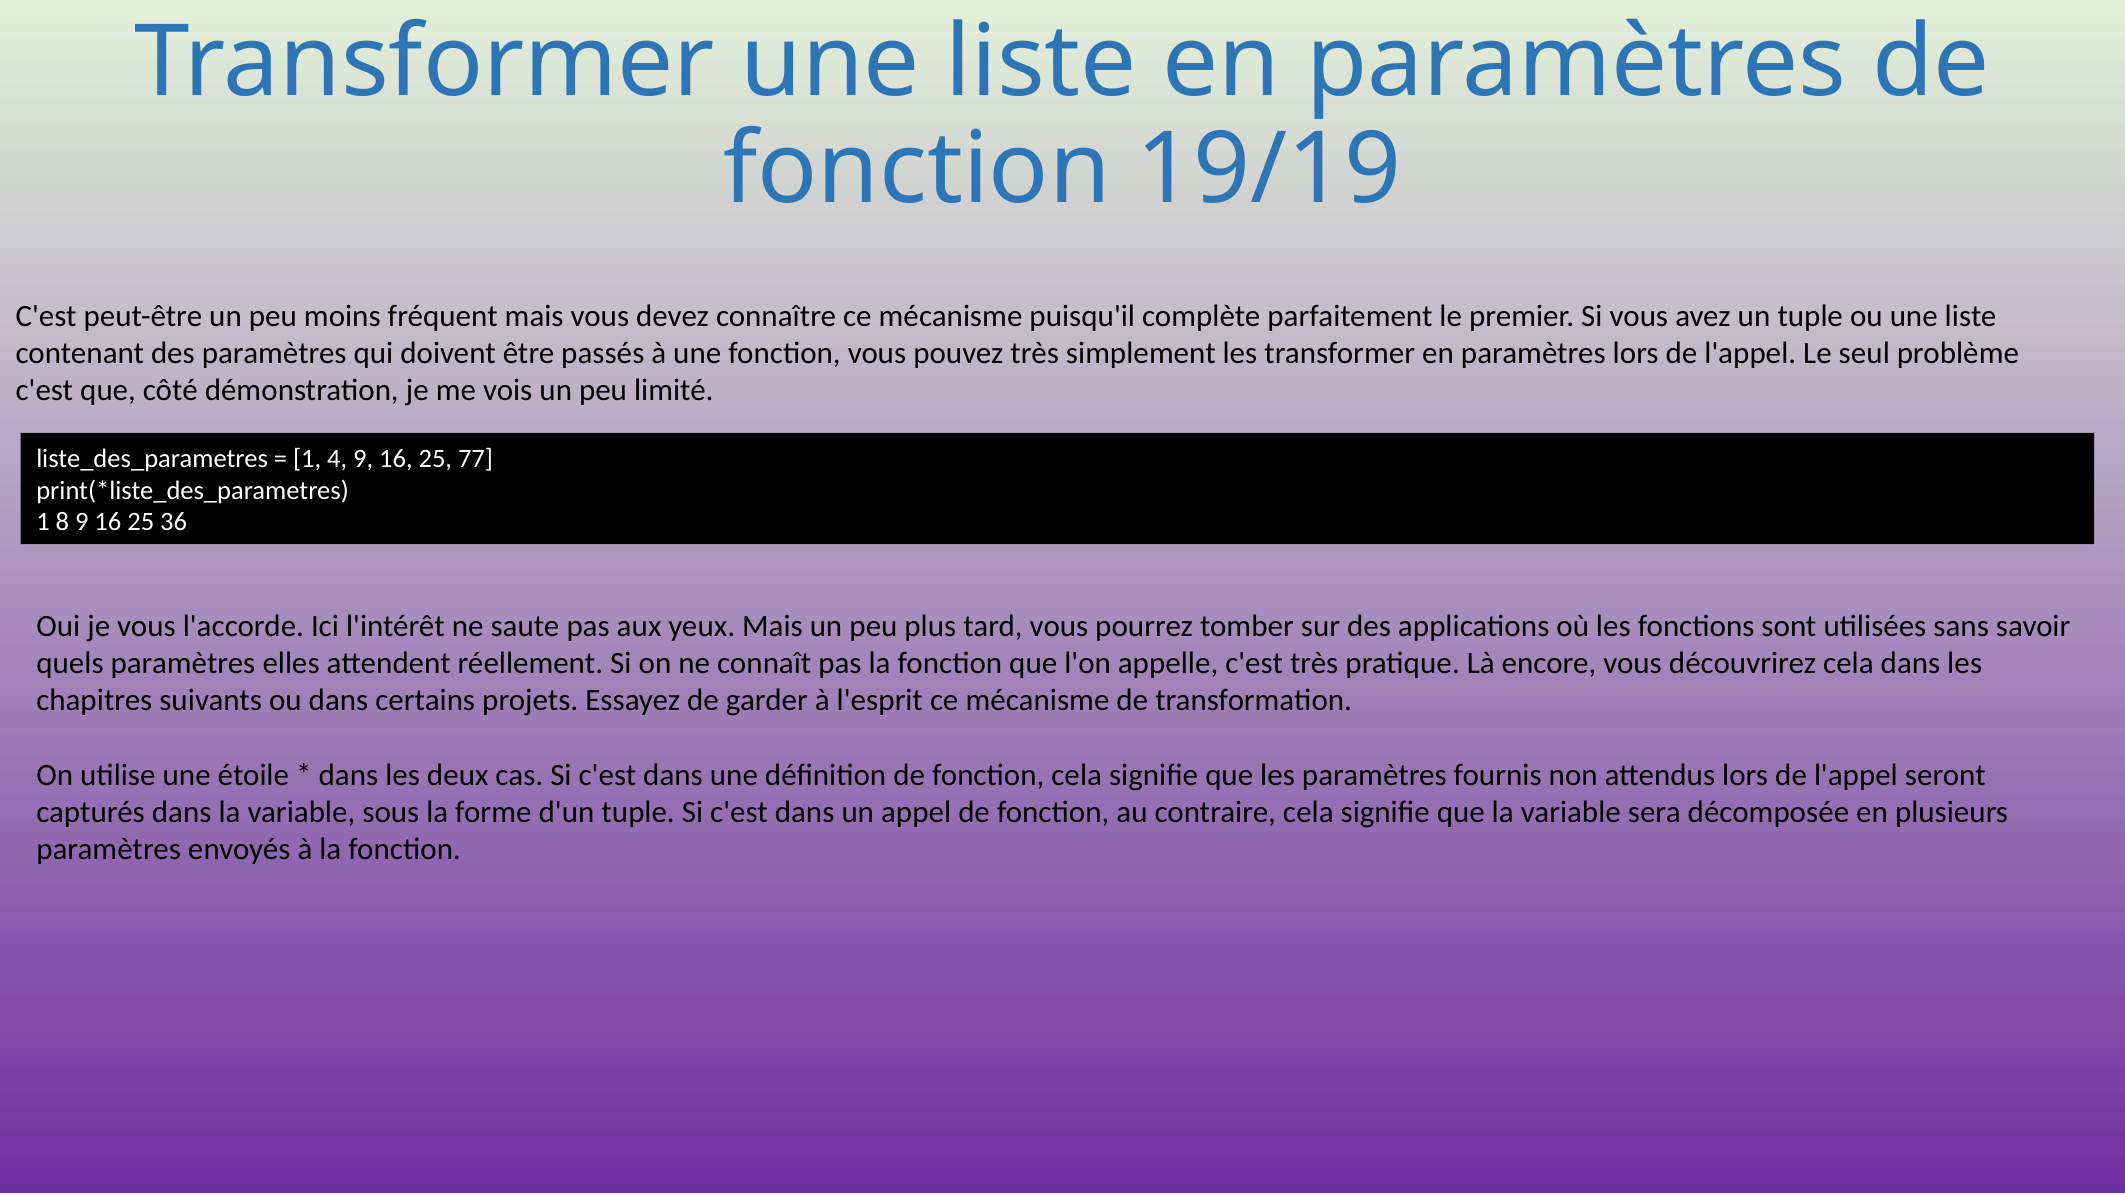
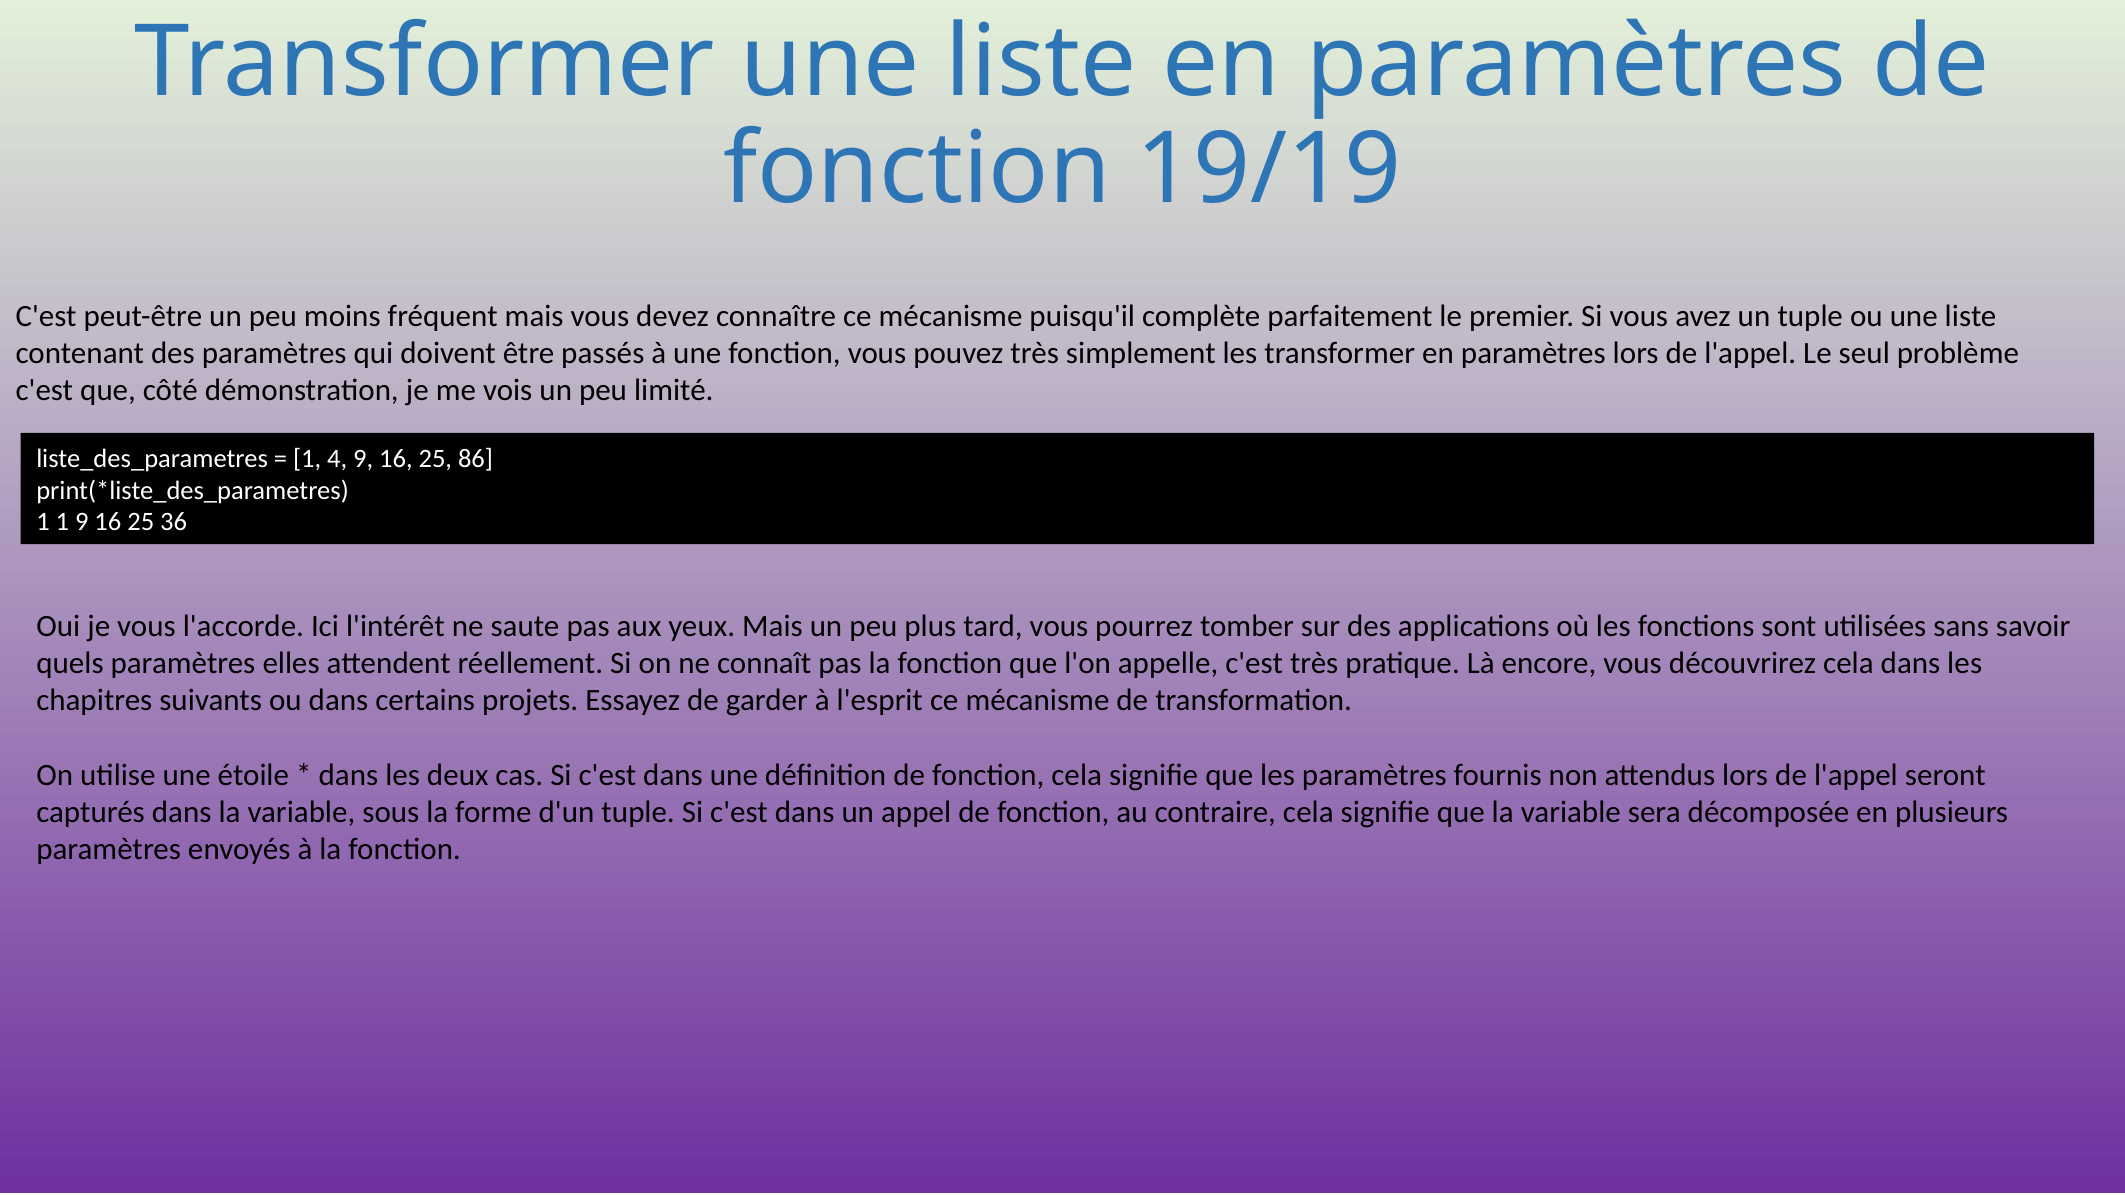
77: 77 -> 86
1 8: 8 -> 1
